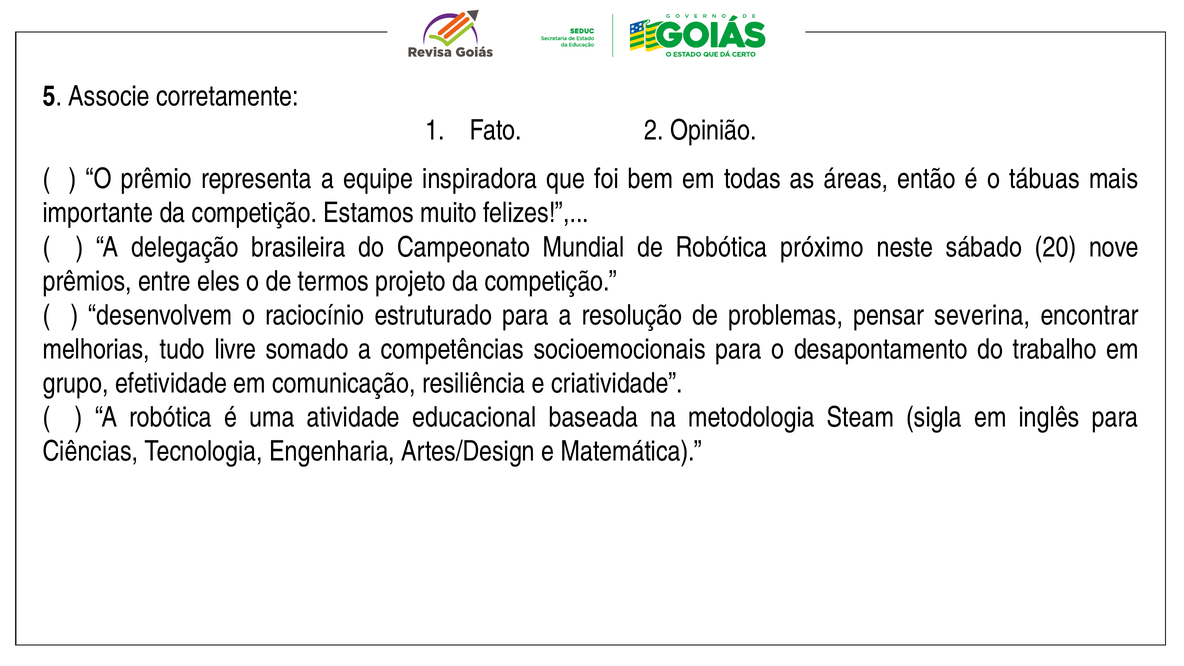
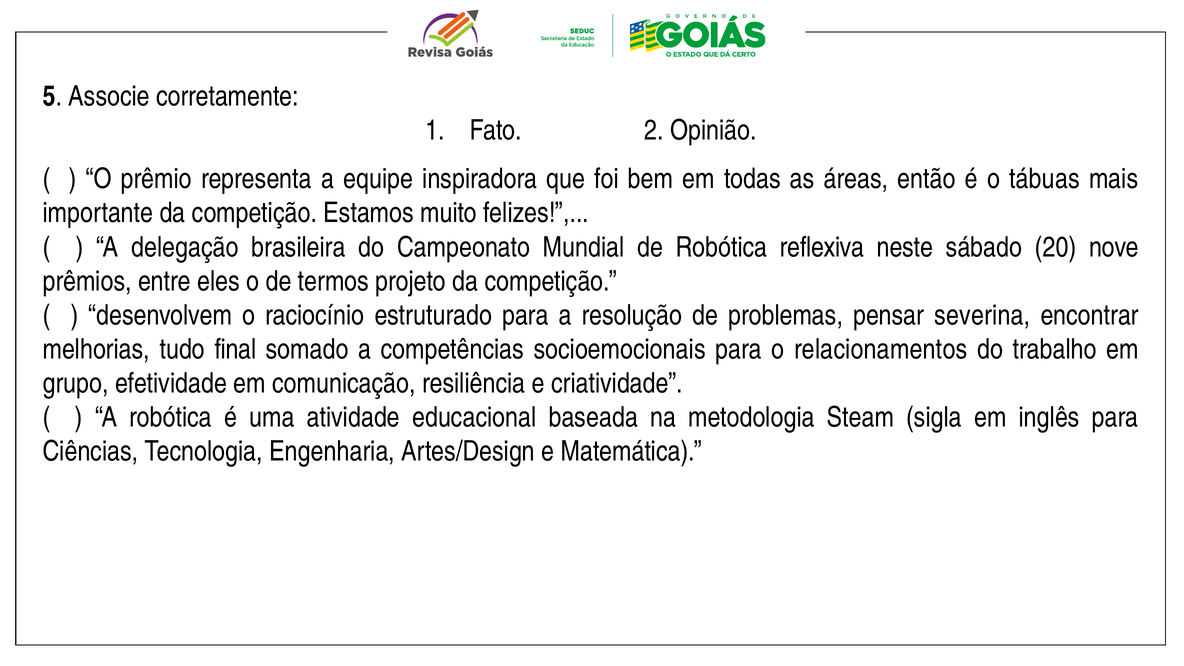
próximo: próximo -> reflexiva
livre: livre -> final
desapontamento: desapontamento -> relacionamentos
